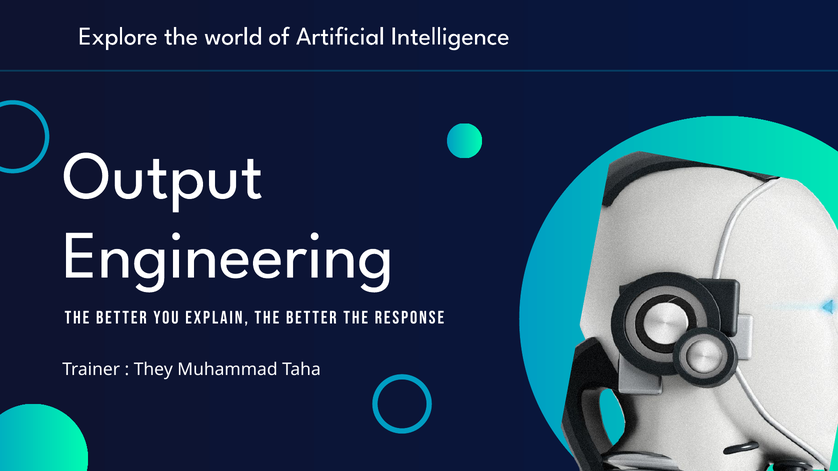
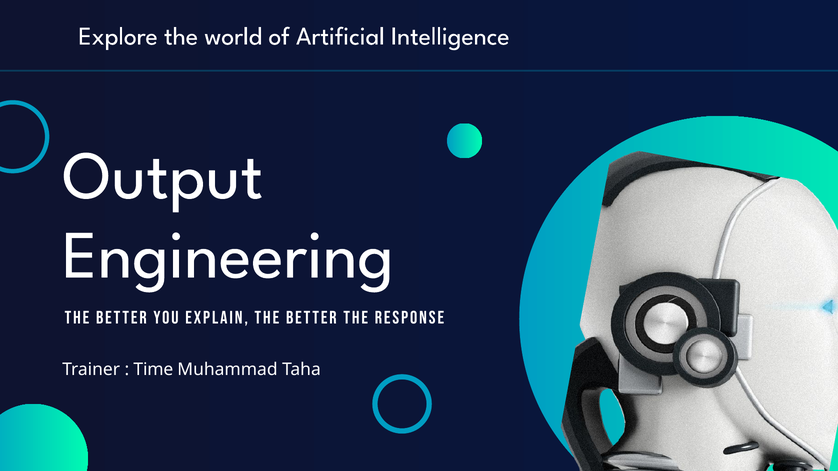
They: They -> Time
